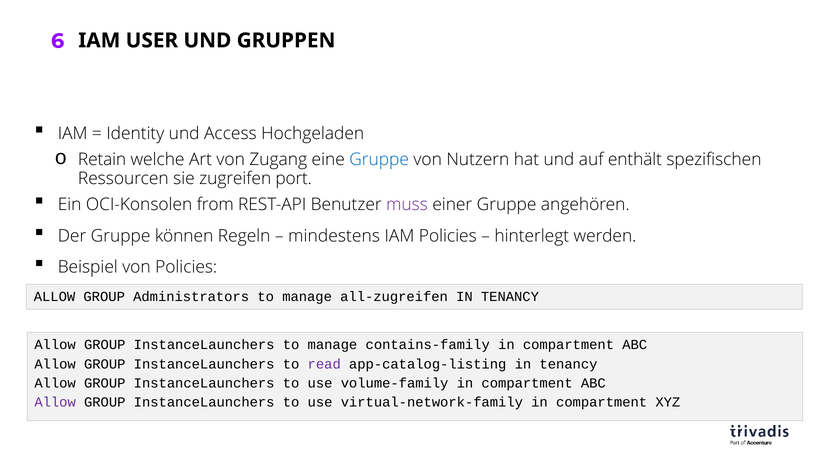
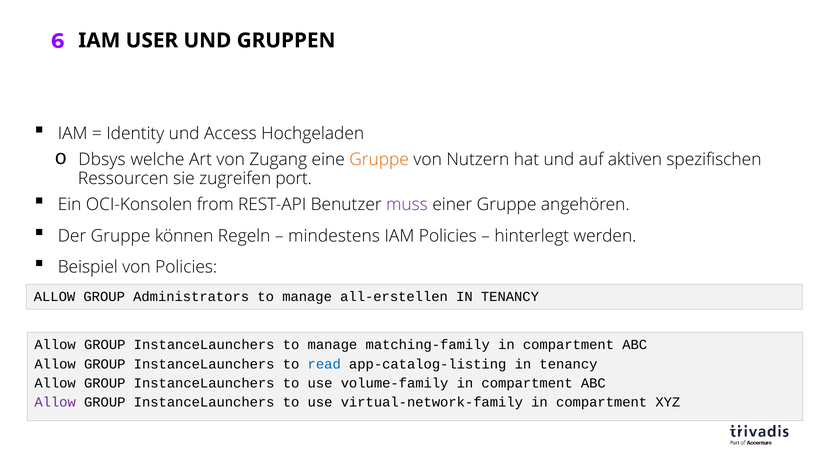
Retain: Retain -> Dbsys
Gruppe at (379, 160) colour: blue -> orange
enthält: enthält -> aktiven
all-zugreifen: all-zugreifen -> all-erstellen
contains-family: contains-family -> matching-family
read colour: purple -> blue
